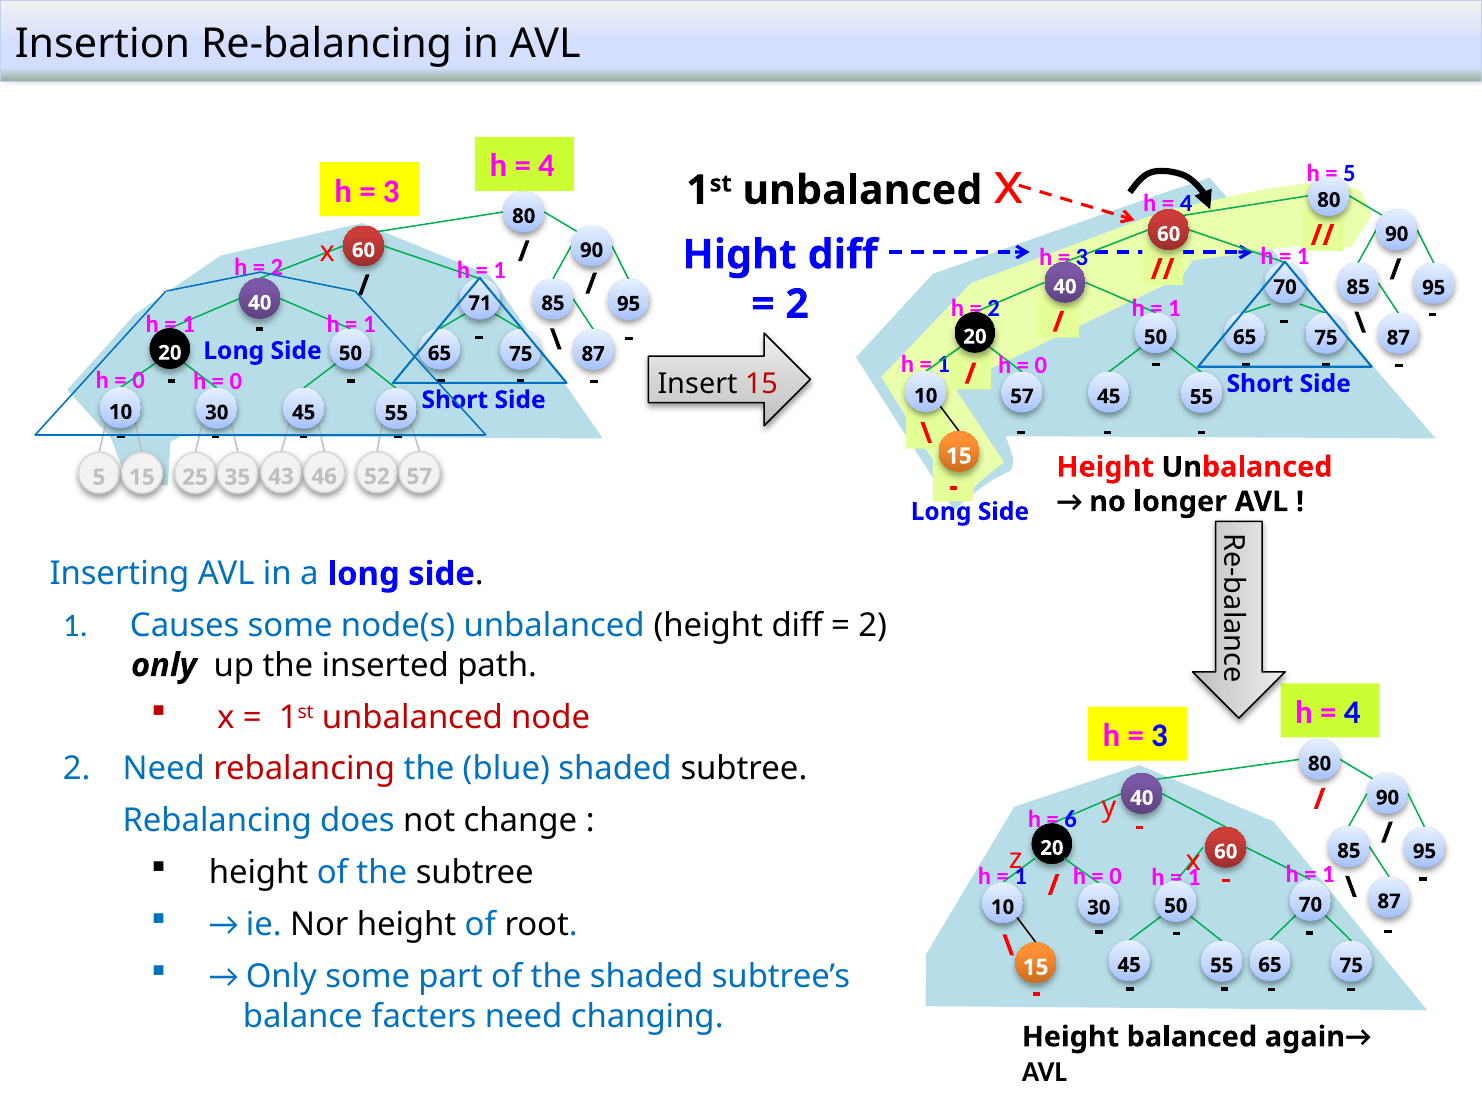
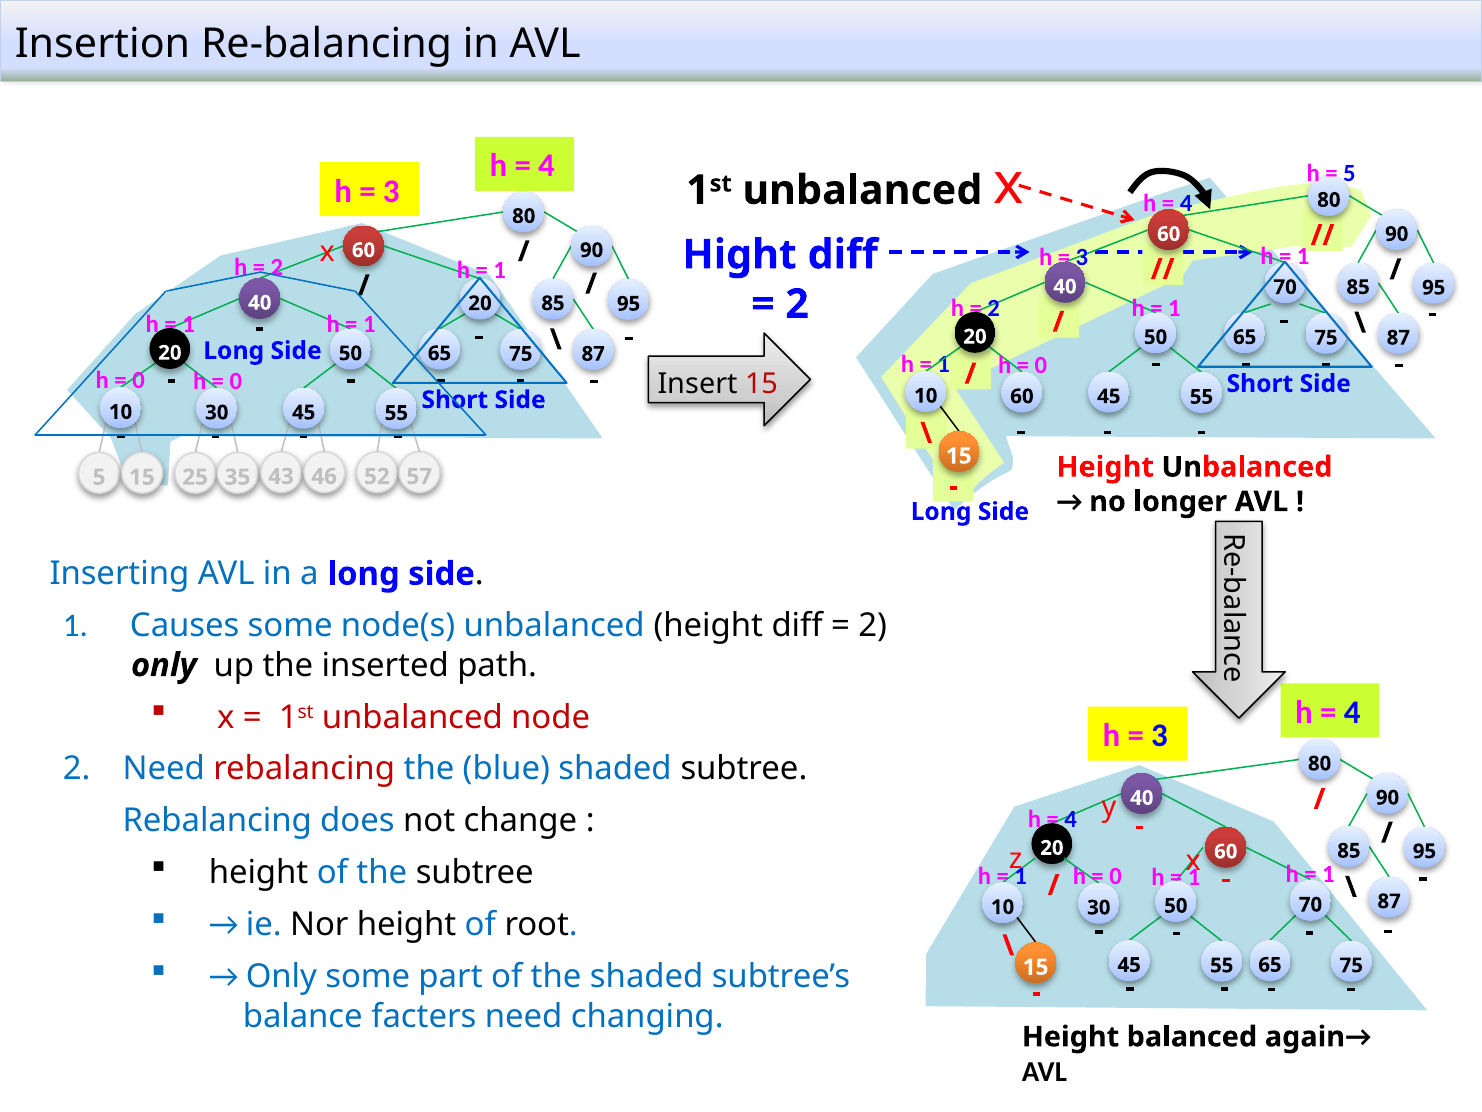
40 71: 71 -> 20
10 57: 57 -> 60
6 at (1071, 819): 6 -> 4
